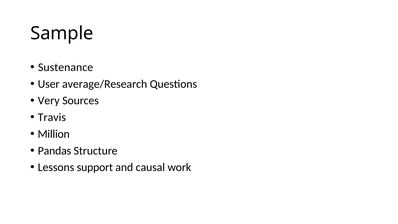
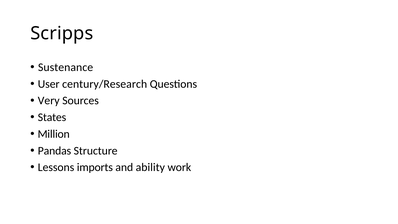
Sample: Sample -> Scripps
average/Research: average/Research -> century/Research
Travis: Travis -> States
support: support -> imports
causal: causal -> ability
